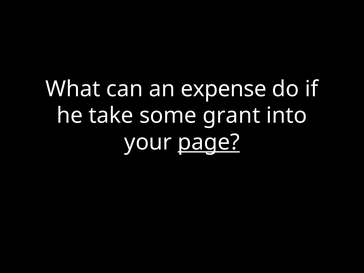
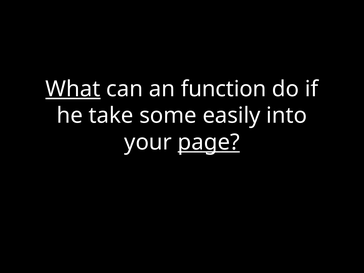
What underline: none -> present
expense: expense -> function
grant: grant -> easily
